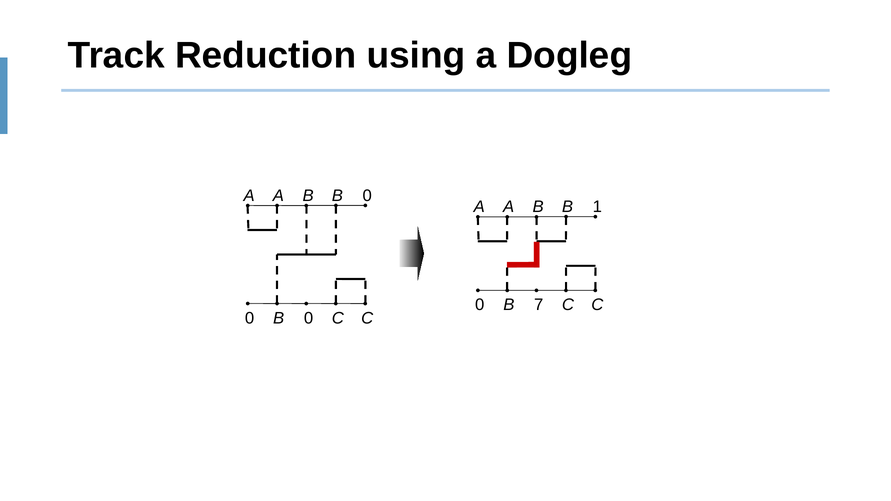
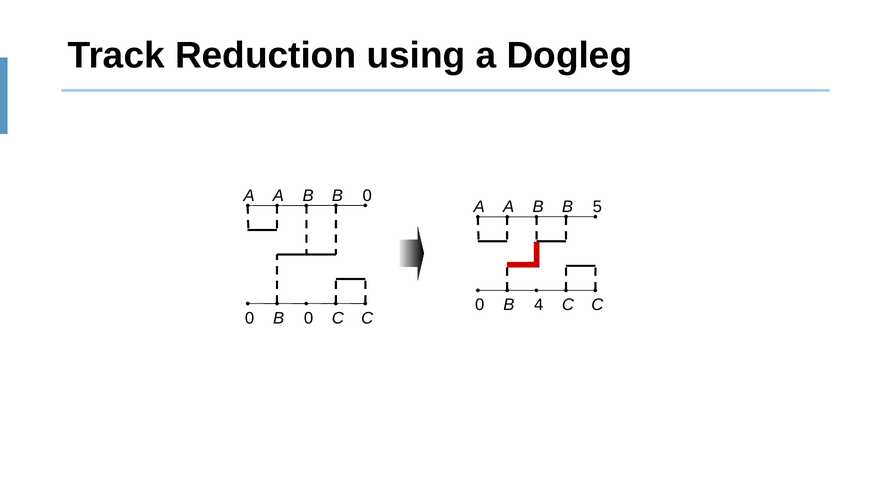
1: 1 -> 5
7: 7 -> 4
